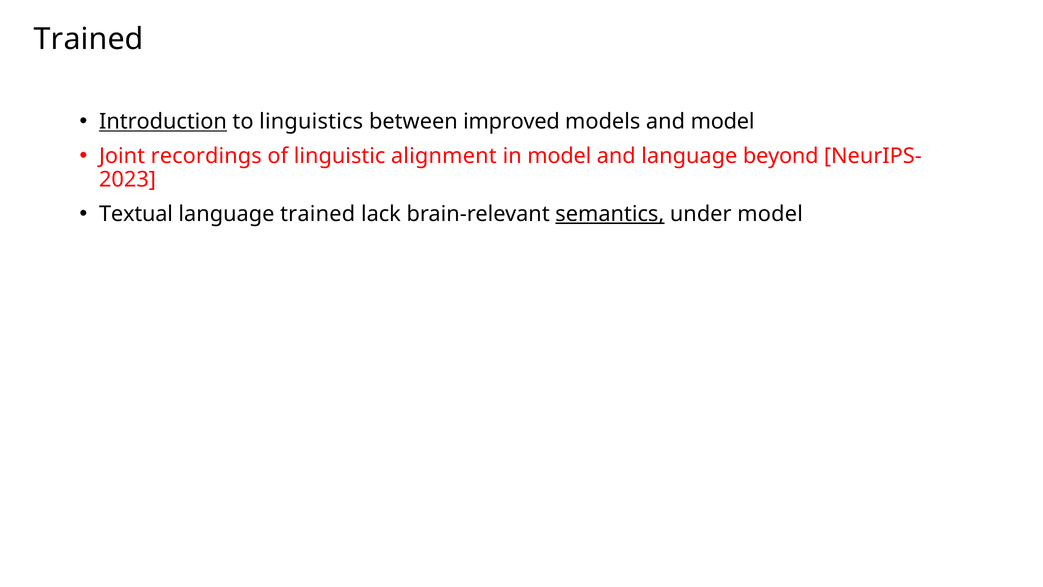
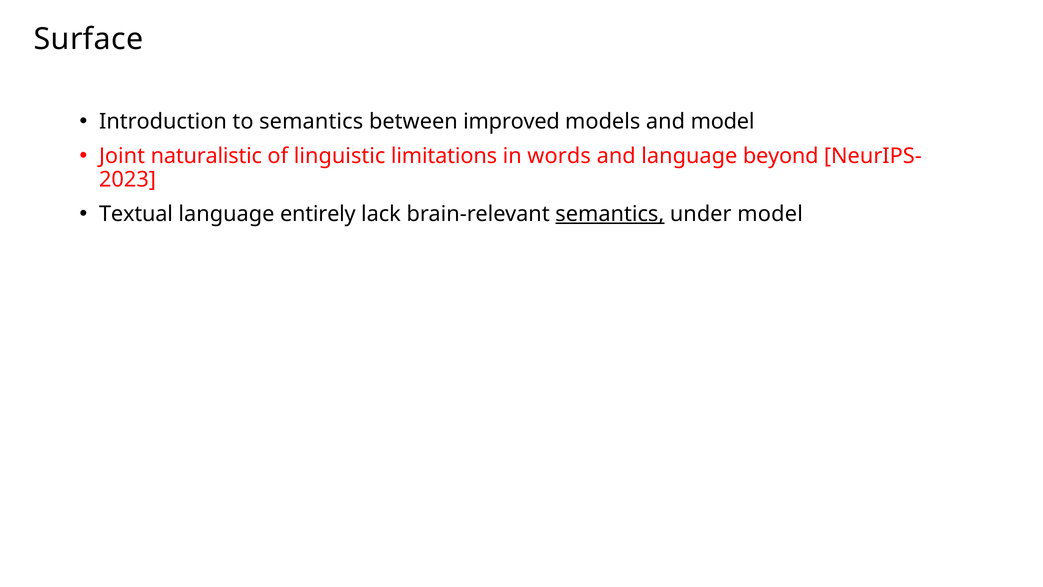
Trained at (89, 39): Trained -> Surface
Introduction underline: present -> none
to linguistics: linguistics -> semantics
recordings: recordings -> naturalistic
alignment: alignment -> limitations
in model: model -> words
language trained: trained -> entirely
